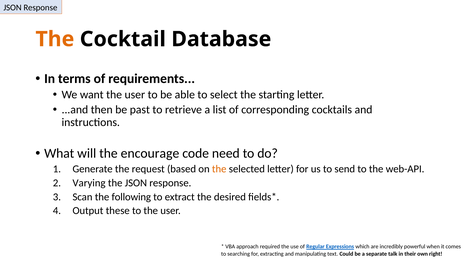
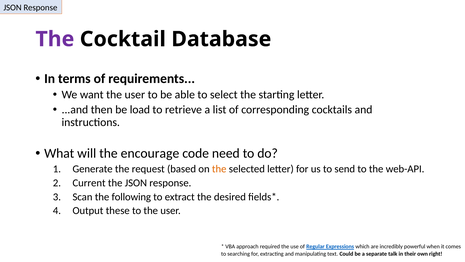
The at (55, 39) colour: orange -> purple
past: past -> load
Varying: Varying -> Current
